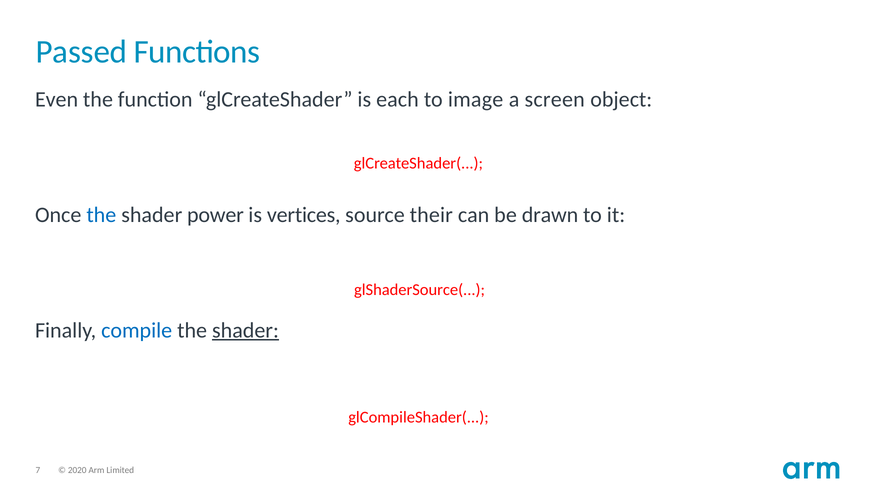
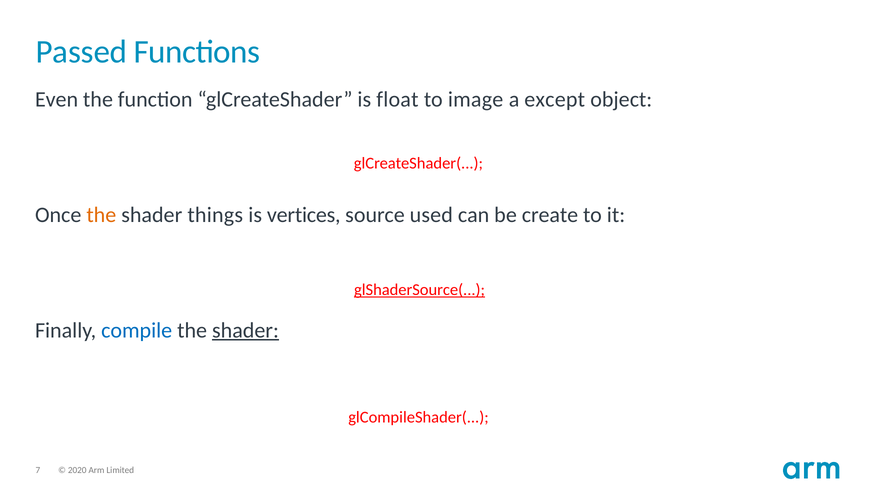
each: each -> float
screen: screen -> except
the at (101, 215) colour: blue -> orange
power: power -> things
their: their -> used
drawn: drawn -> create
glShaderSource( underline: none -> present
